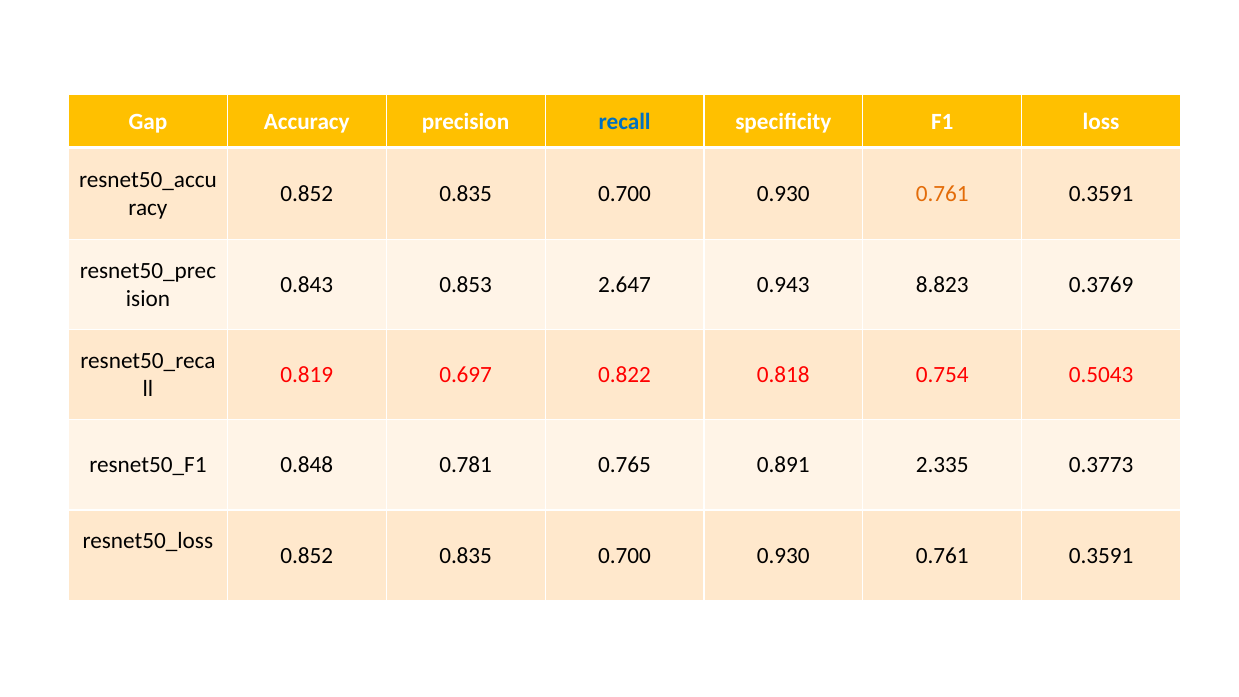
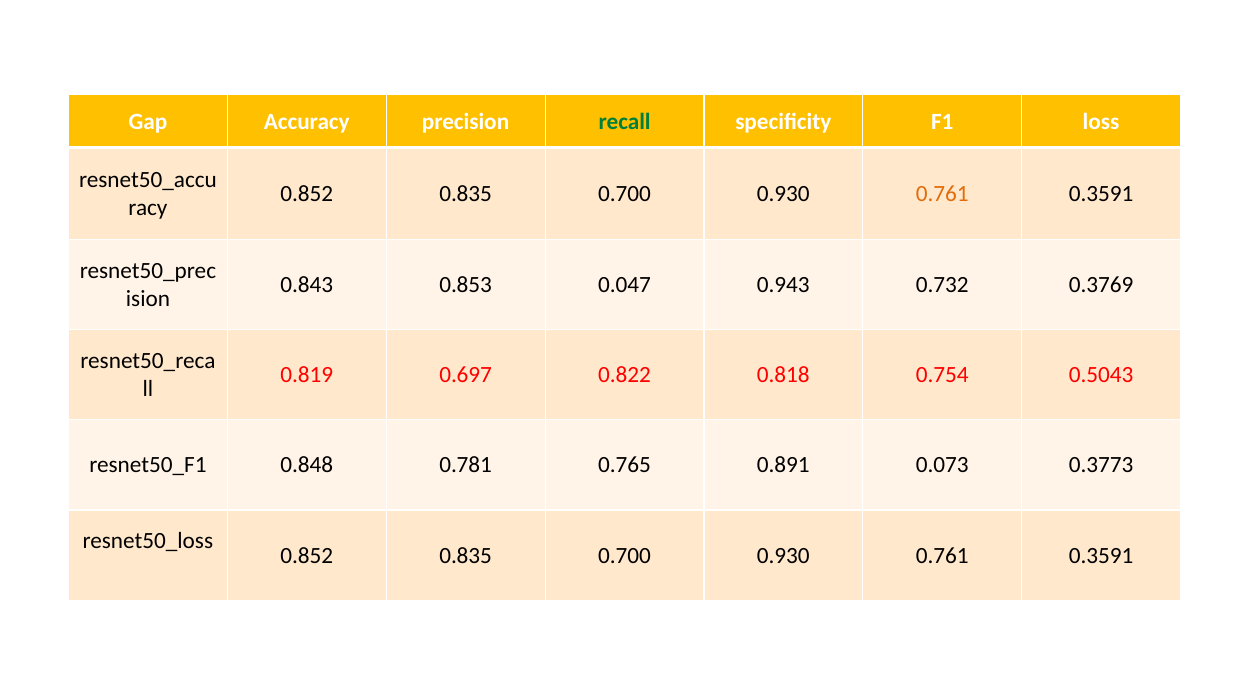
recall colour: blue -> green
2.647: 2.647 -> 0.047
8.823: 8.823 -> 0.732
2.335: 2.335 -> 0.073
